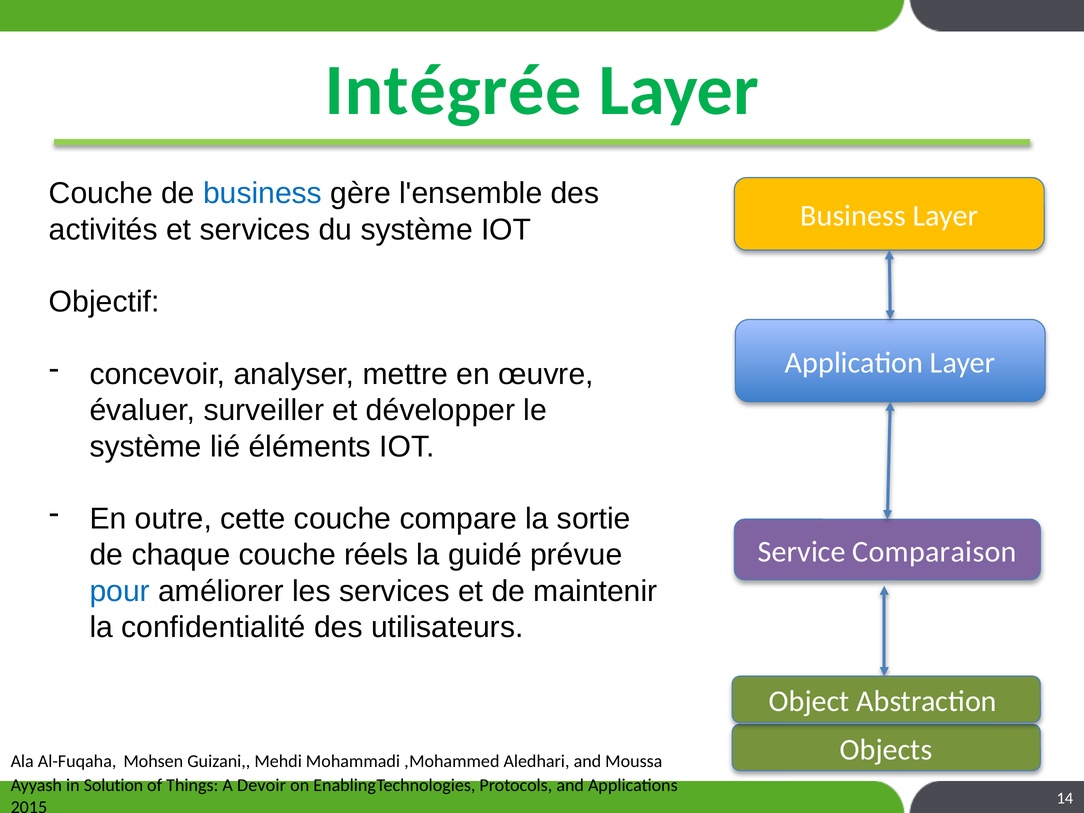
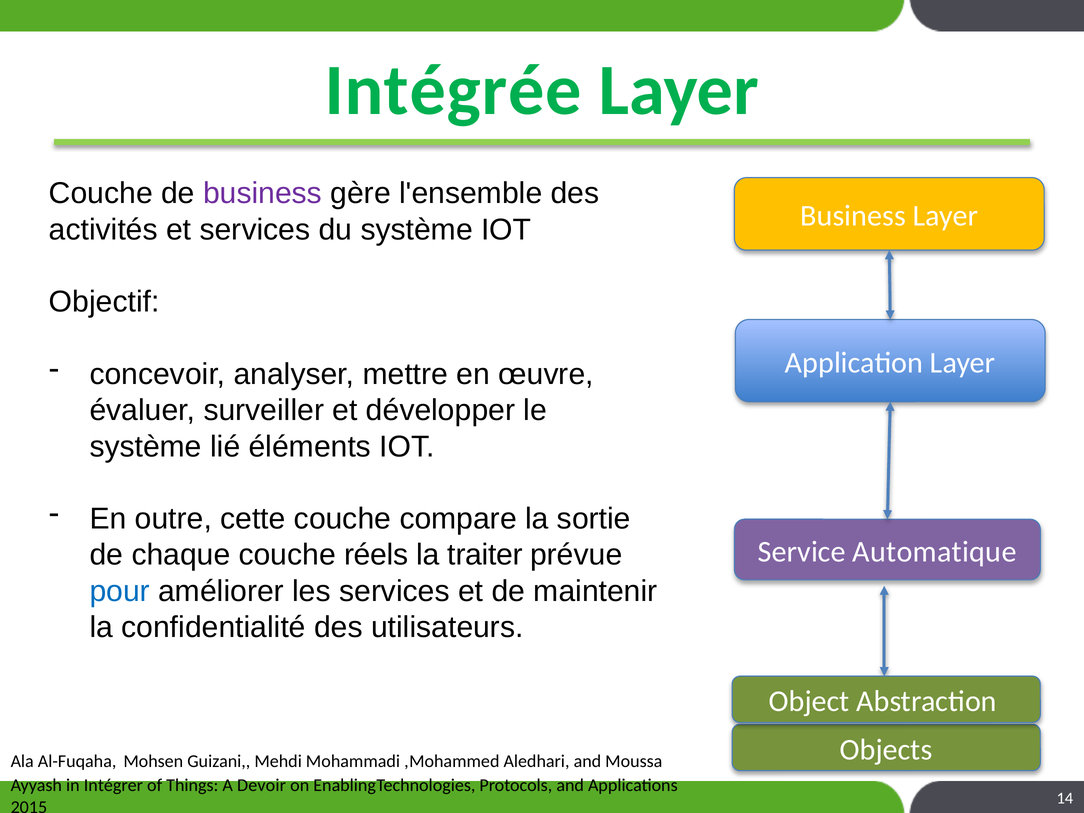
business at (263, 194) colour: blue -> purple
Comparaison: Comparaison -> Automatique
guidé: guidé -> traiter
Solution: Solution -> Intégrer
